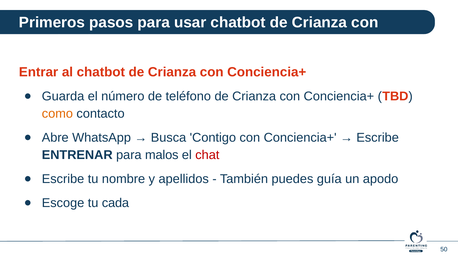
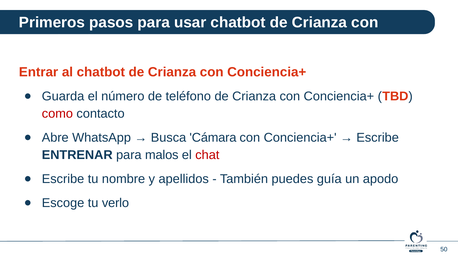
como colour: orange -> red
Contigo: Contigo -> Cámara
cada: cada -> verlo
